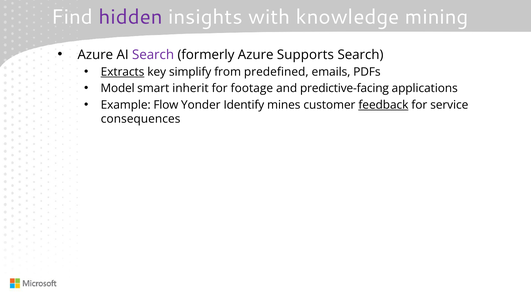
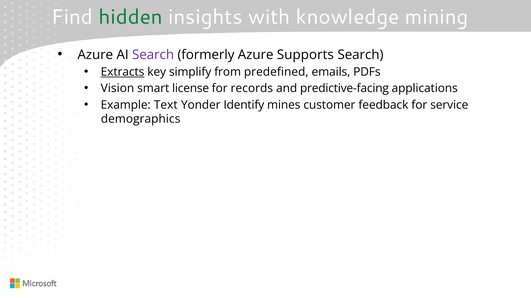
hidden colour: purple -> green
Model: Model -> Vision
inherit: inherit -> license
footage: footage -> records
Flow: Flow -> Text
feedback underline: present -> none
consequences: consequences -> demographics
